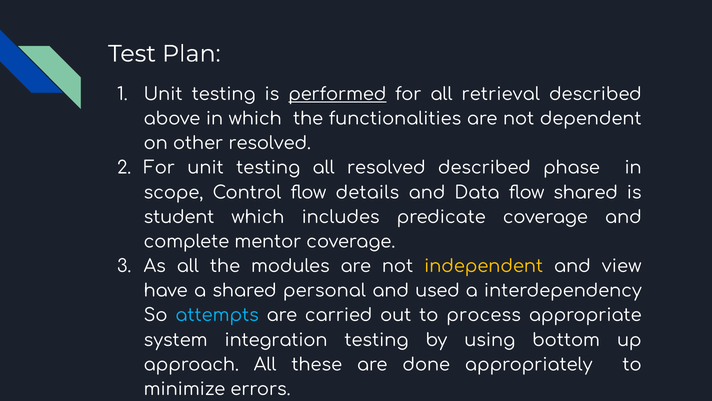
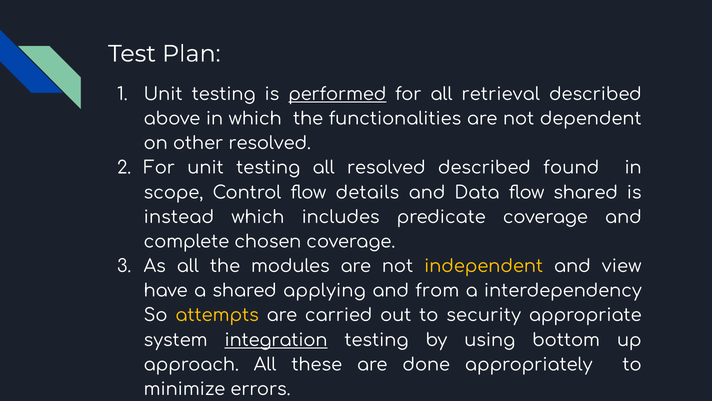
phase: phase -> found
student: student -> instead
mentor: mentor -> chosen
personal: personal -> applying
used: used -> from
attempts colour: light blue -> yellow
process: process -> security
integration underline: none -> present
